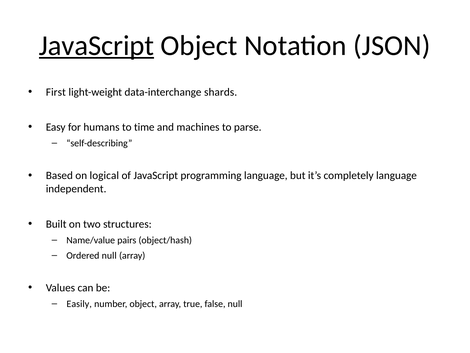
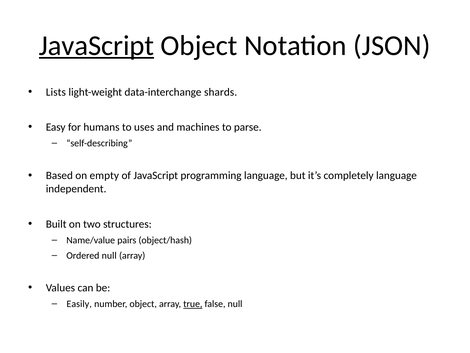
First: First -> Lists
time: time -> uses
logical: logical -> empty
true underline: none -> present
